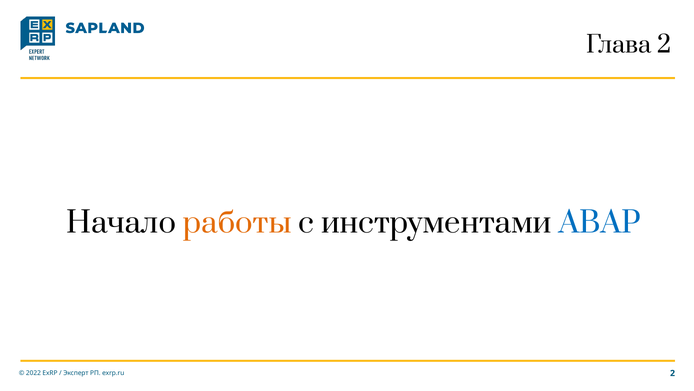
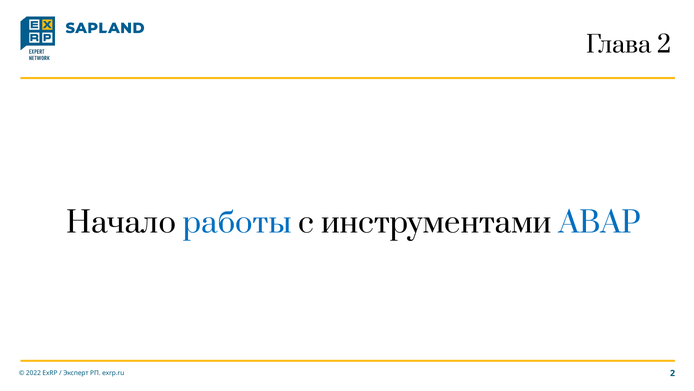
работы colour: orange -> blue
